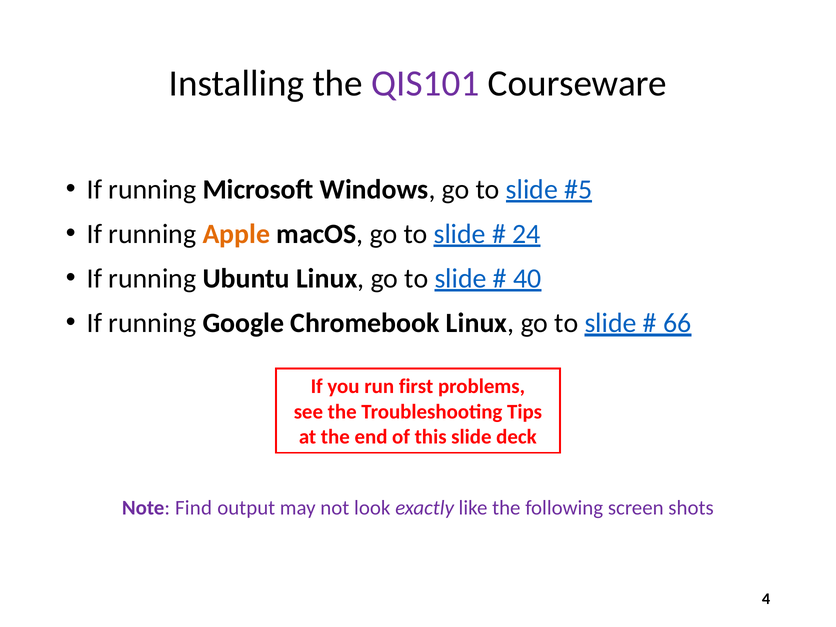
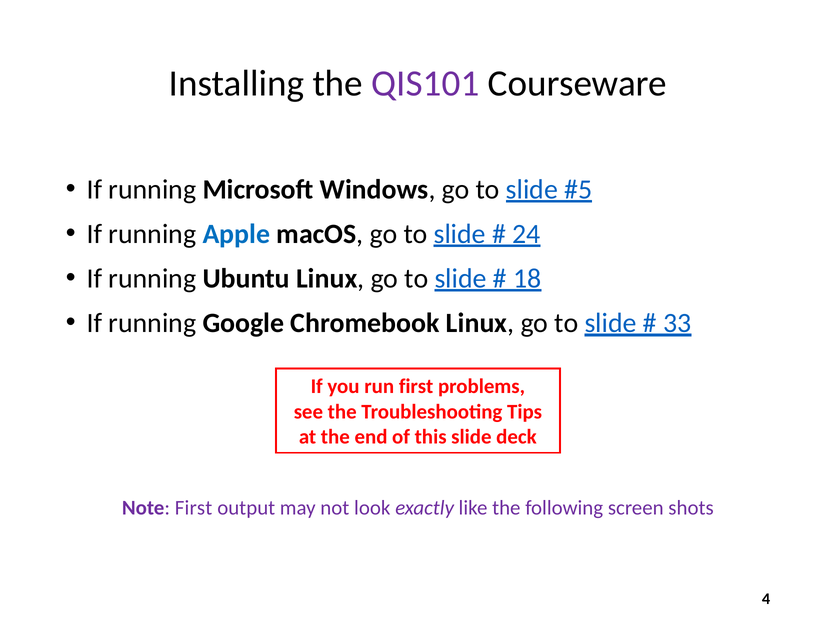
Apple colour: orange -> blue
40: 40 -> 18
66: 66 -> 33
Note Find: Find -> First
